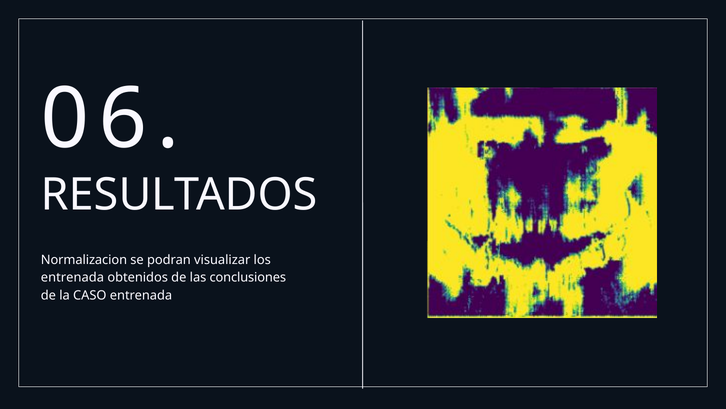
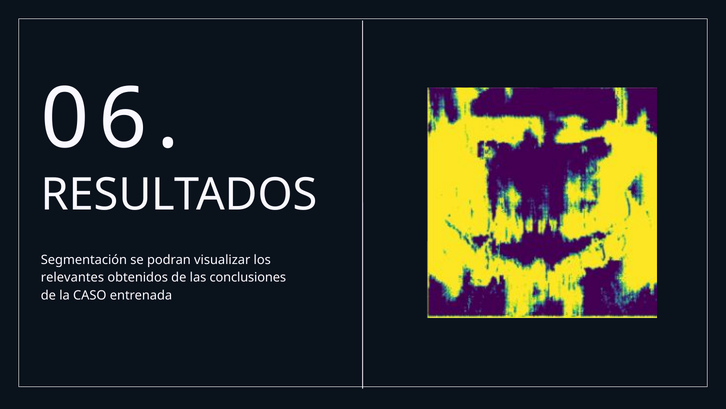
Normalizacion: Normalizacion -> Segmentación
entrenada at (72, 277): entrenada -> relevantes
